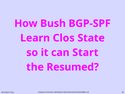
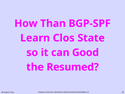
Bush: Bush -> Than
Start: Start -> Good
